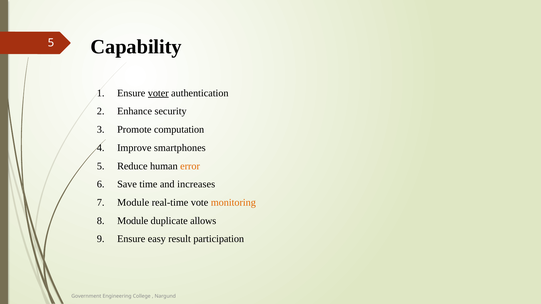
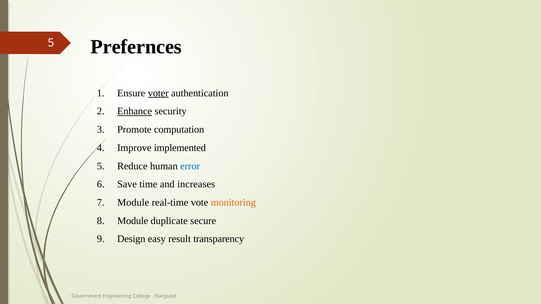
Capability: Capability -> Prefernces
Enhance underline: none -> present
smartphones: smartphones -> implemented
error colour: orange -> blue
allows: allows -> secure
Ensure at (131, 239): Ensure -> Design
participation: participation -> transparency
